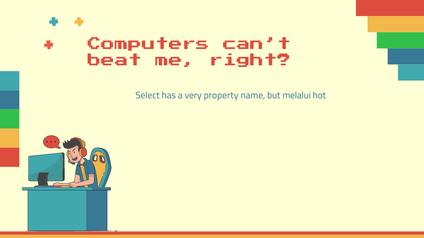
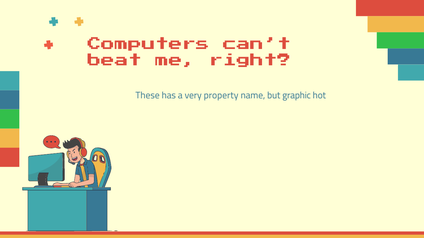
Select: Select -> These
melalui: melalui -> graphic
